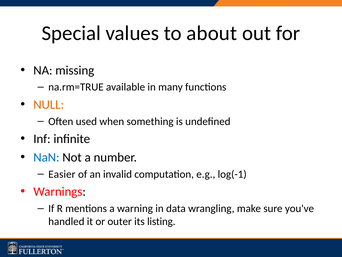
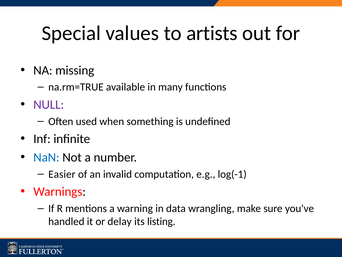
about: about -> artists
NULL colour: orange -> purple
outer: outer -> delay
